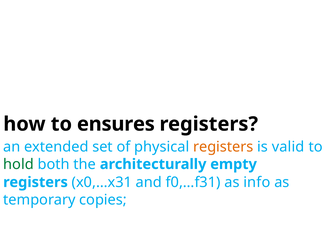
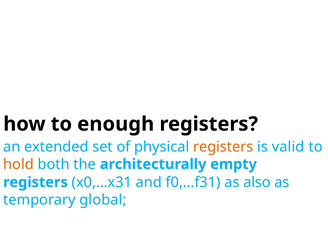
ensures: ensures -> enough
hold colour: green -> orange
info: info -> also
copies: copies -> global
